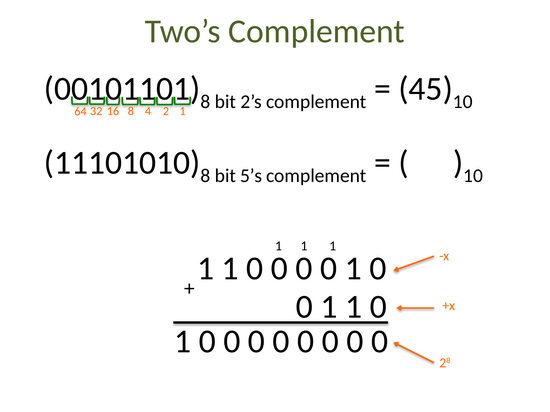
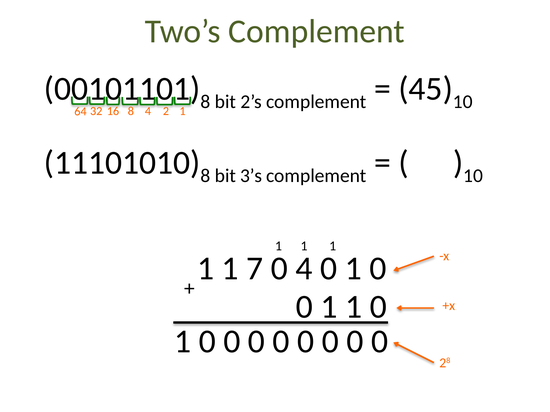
5’s: 5’s -> 3’s
0 at (255, 269): 0 -> 7
0 at (304, 269): 0 -> 4
